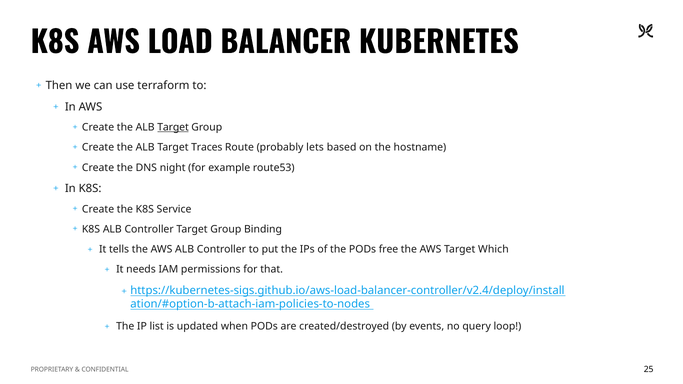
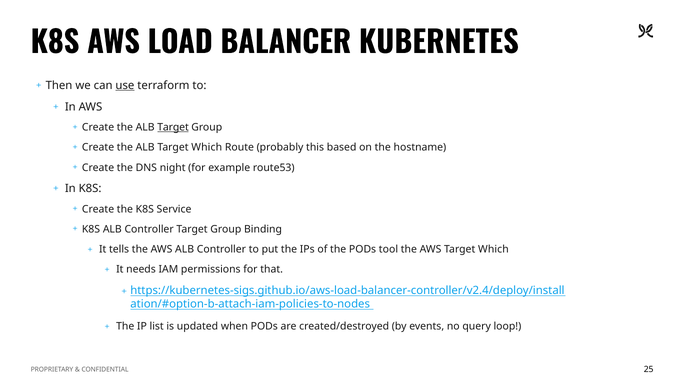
use underline: none -> present
ALB Target Traces: Traces -> Which
lets: lets -> this
free: free -> tool
